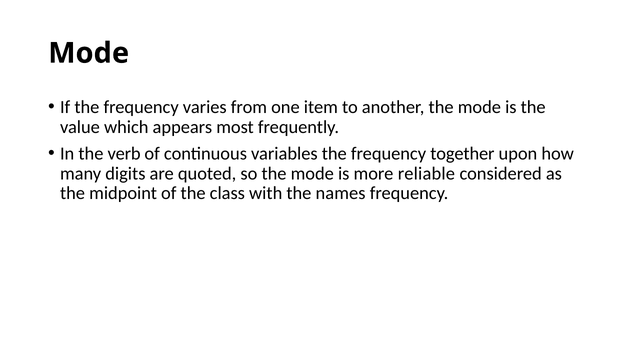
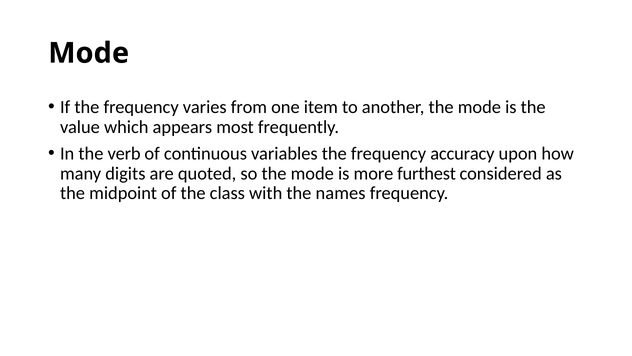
together: together -> accuracy
reliable: reliable -> furthest
